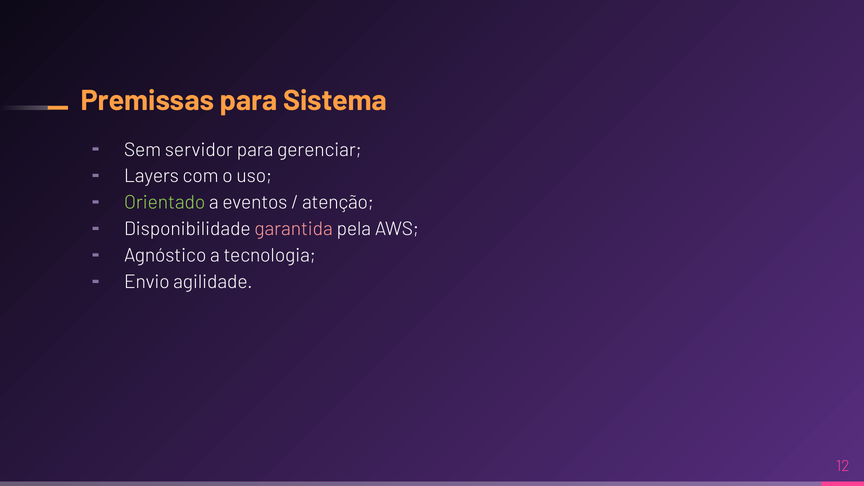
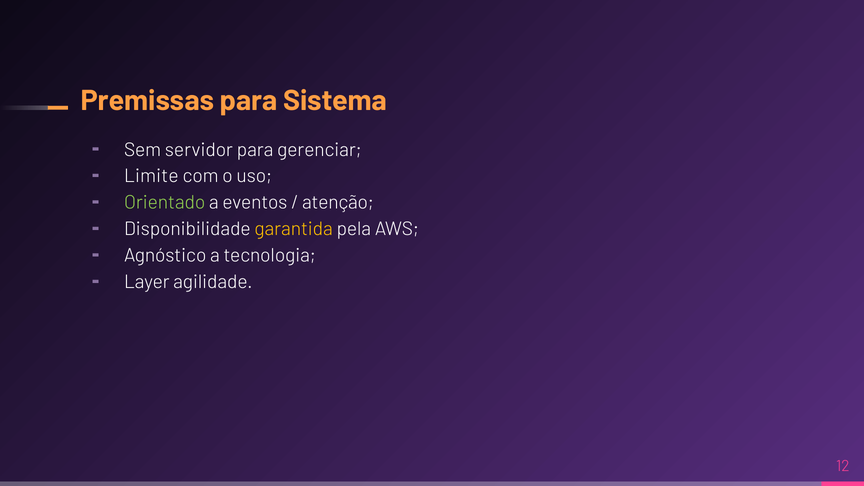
Layers: Layers -> Limite
garantida colour: pink -> yellow
Envio: Envio -> Layer
